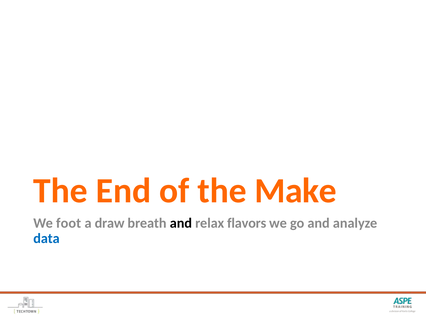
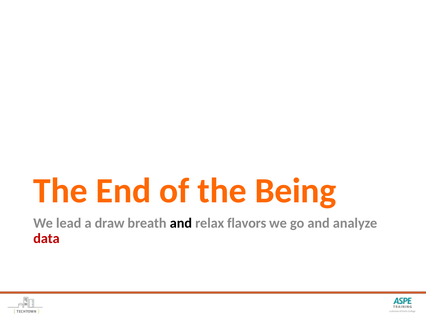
Make: Make -> Being
foot: foot -> lead
data colour: blue -> red
